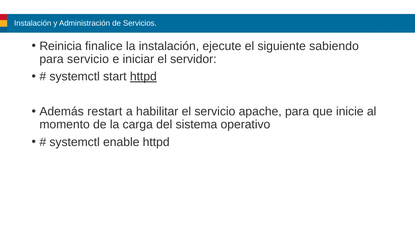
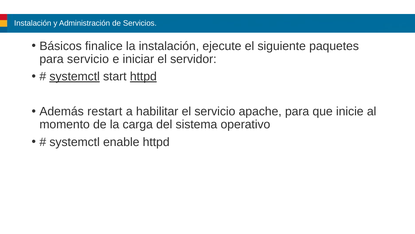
Reinicia: Reinicia -> Básicos
sabiendo: sabiendo -> paquetes
systemctl at (75, 76) underline: none -> present
